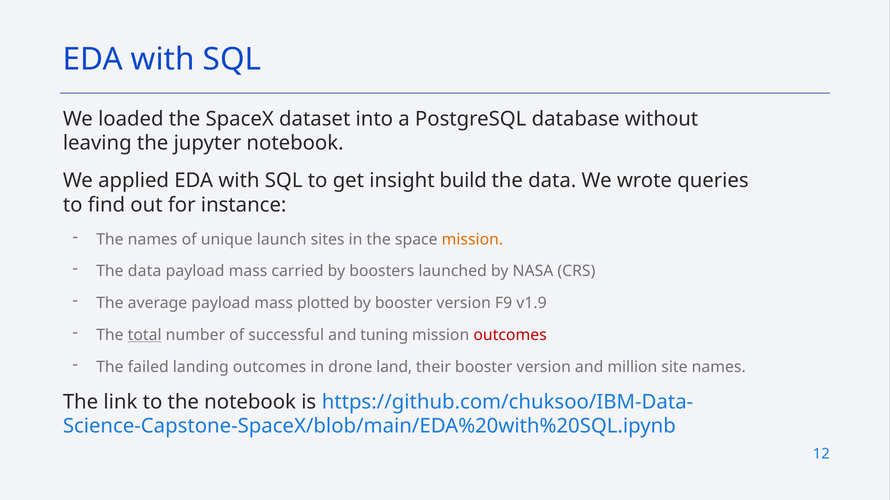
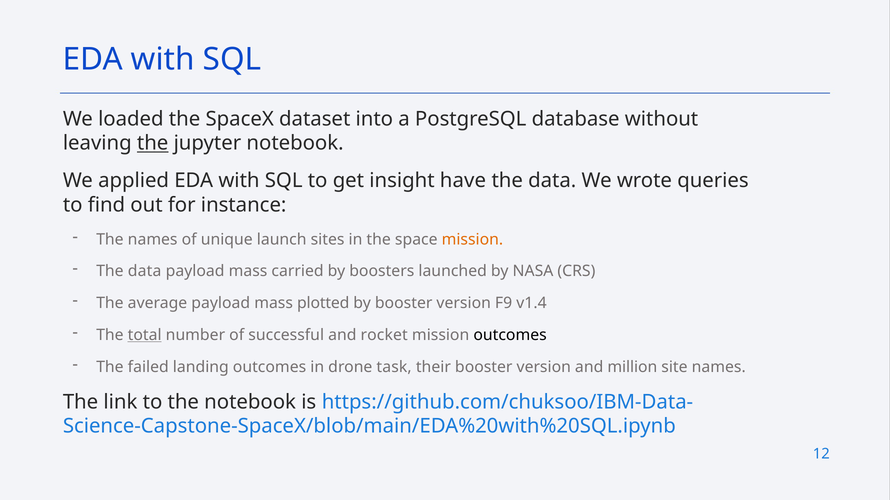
the at (153, 143) underline: none -> present
build: build -> have
v1.9: v1.9 -> v1.4
tuning: tuning -> rocket
outcomes at (510, 335) colour: red -> black
land: land -> task
